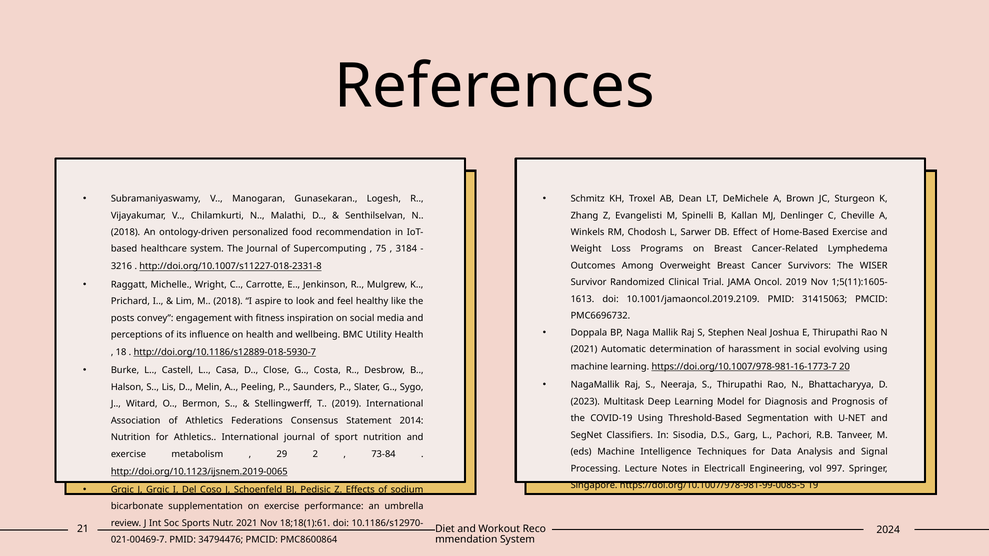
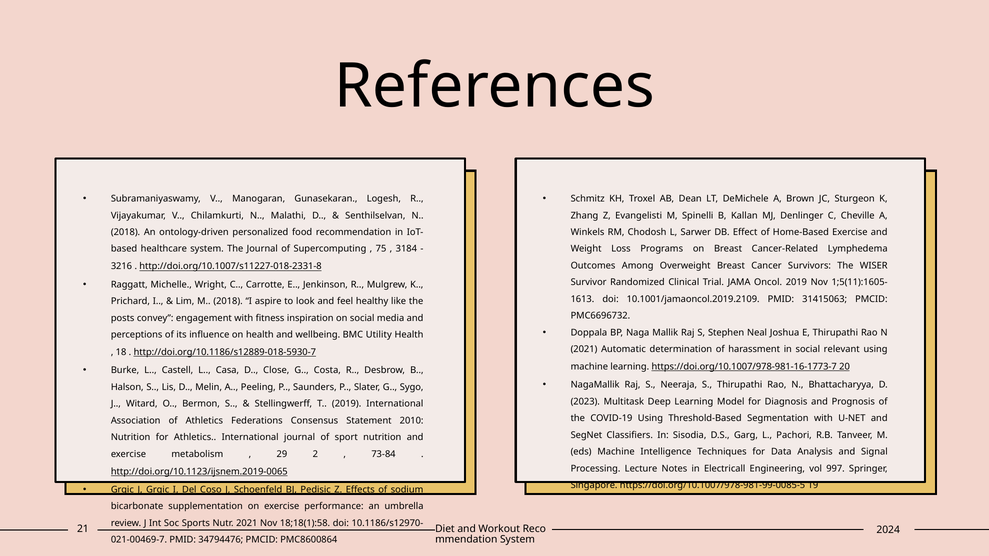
evolving: evolving -> relevant
2014: 2014 -> 2010
18;18(1):61: 18;18(1):61 -> 18;18(1):58
